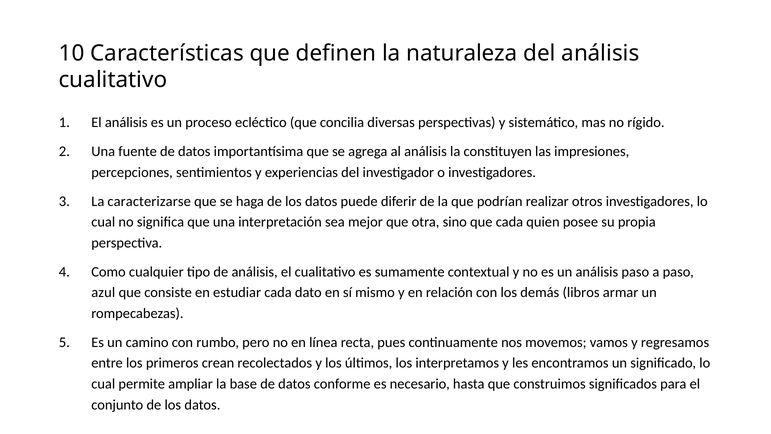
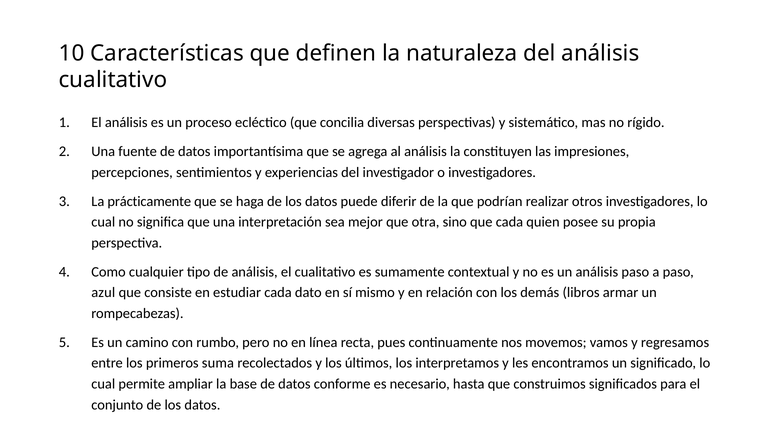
caracterizarse: caracterizarse -> prácticamente
crean: crean -> suma
